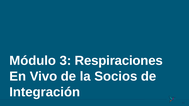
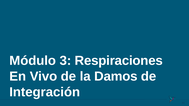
Socios: Socios -> Damos
